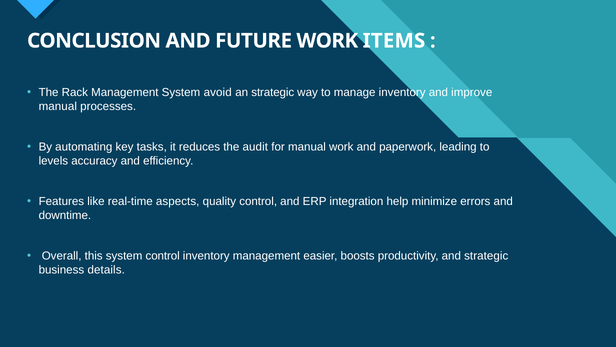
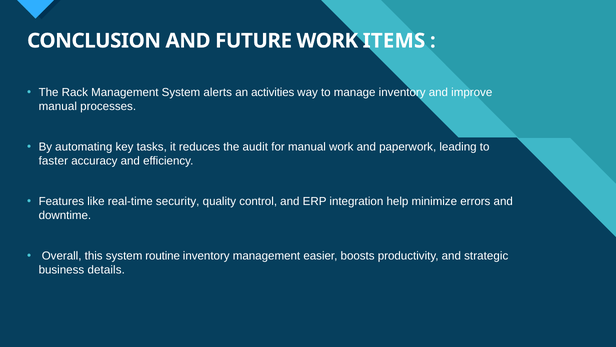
avoid: avoid -> alerts
an strategic: strategic -> activities
levels: levels -> faster
aspects: aspects -> security
system control: control -> routine
